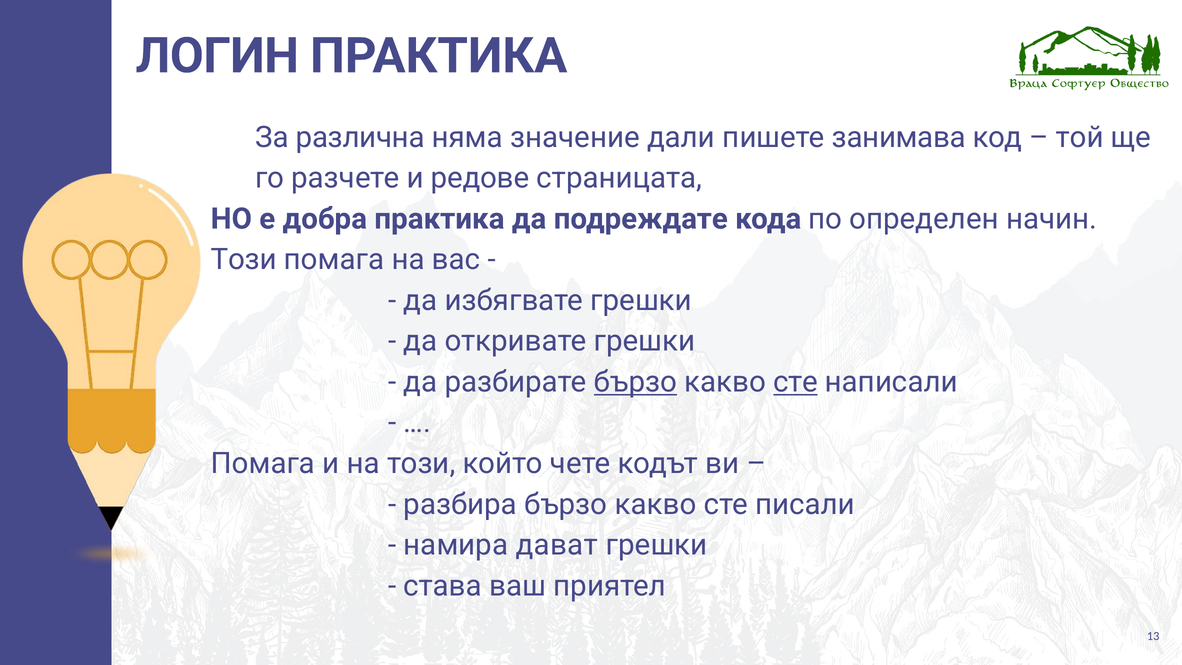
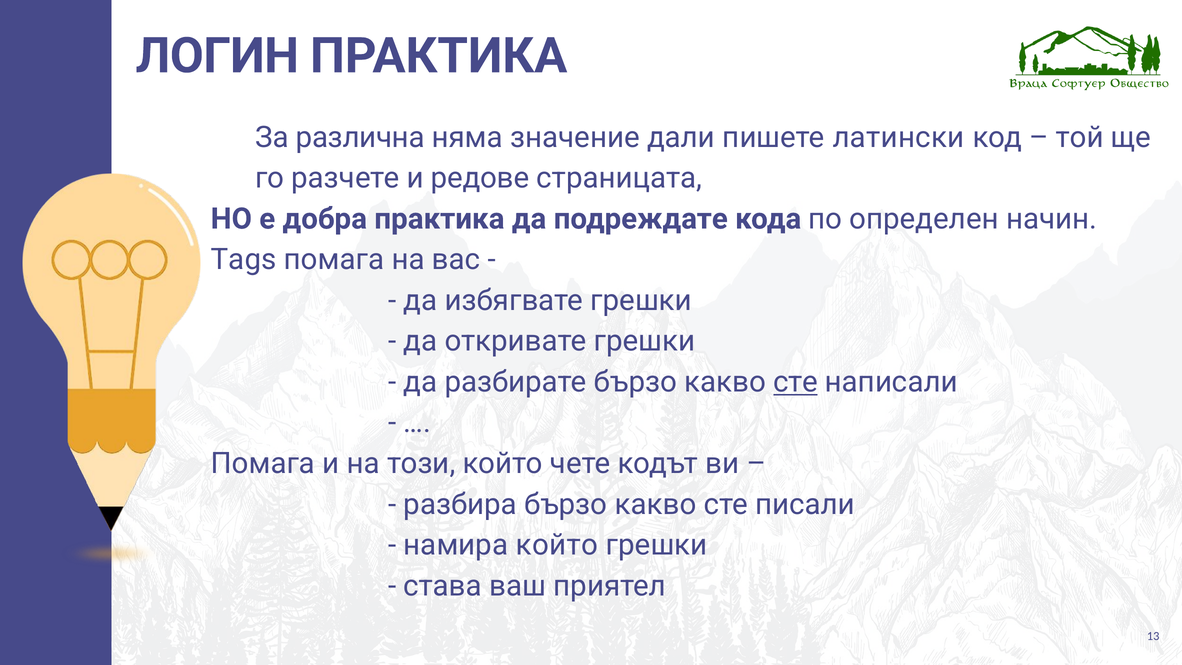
занимава: занимава -> латински
Този at (244, 260): Този -> Tags
бързо at (635, 382) underline: present -> none
намира дават: дават -> който
